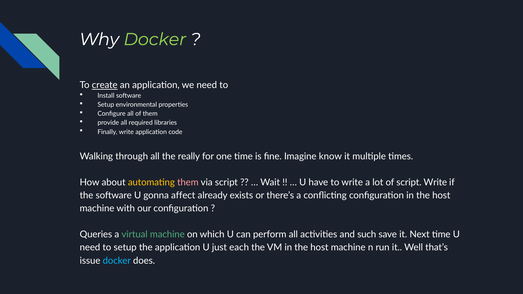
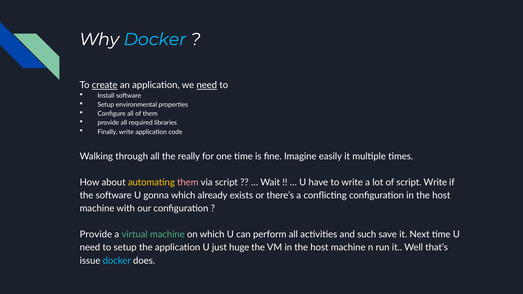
Docker at (155, 39) colour: light green -> light blue
need at (207, 85) underline: none -> present
know: know -> easily
gonna affect: affect -> which
Queries at (96, 235): Queries -> Provide
each: each -> huge
